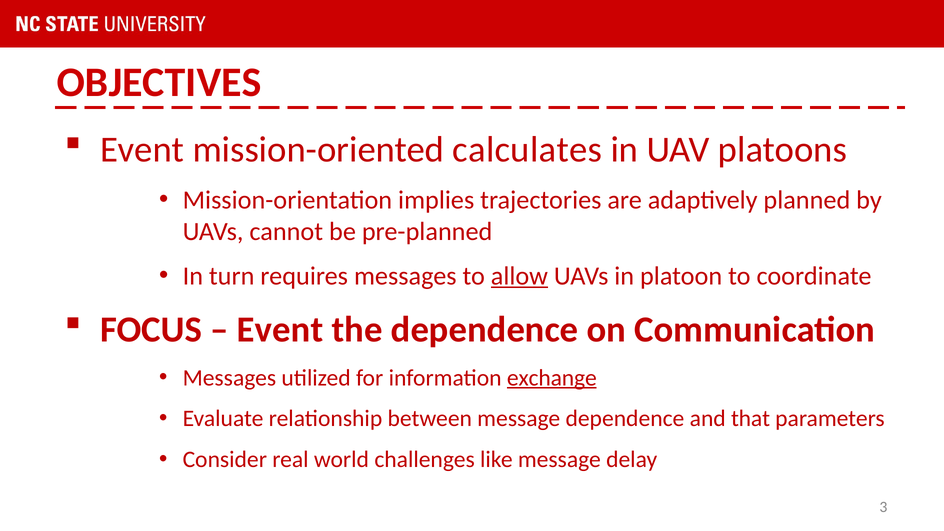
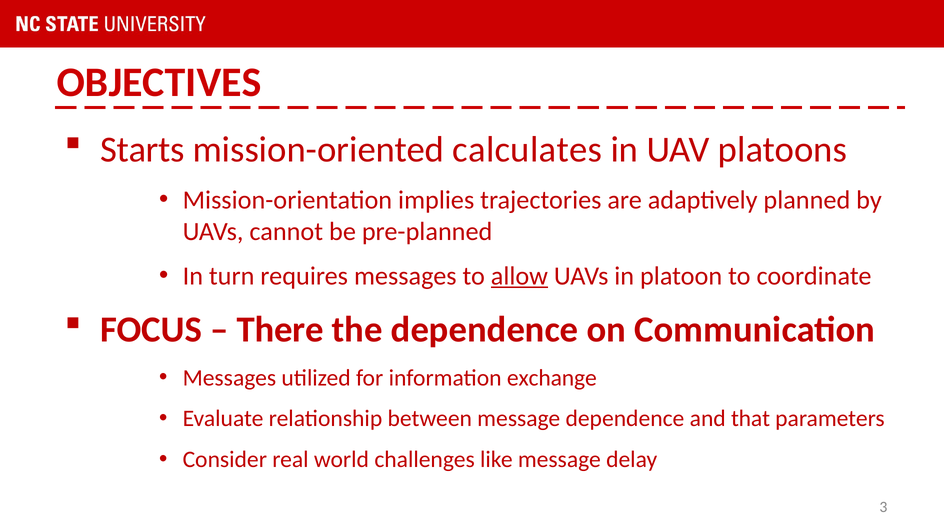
Event at (142, 150): Event -> Starts
Event at (280, 330): Event -> There
exchange underline: present -> none
